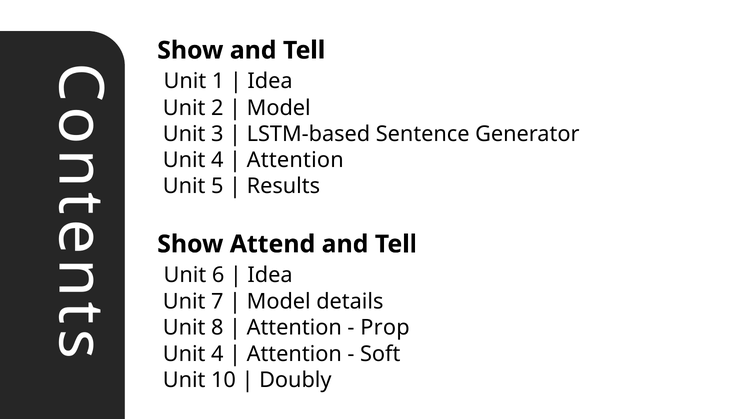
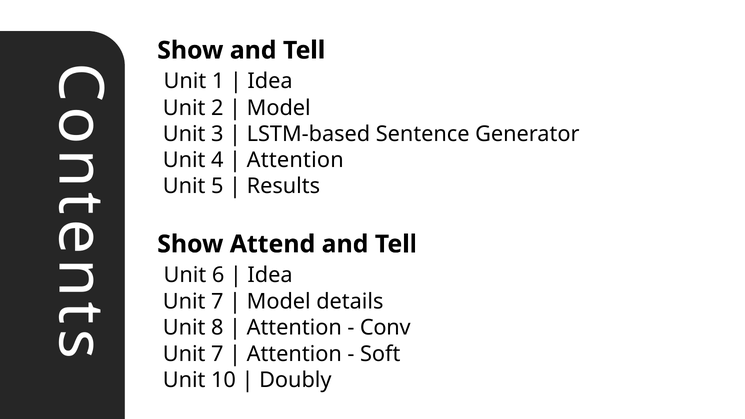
Prop: Prop -> Conv
4 at (217, 354): 4 -> 7
